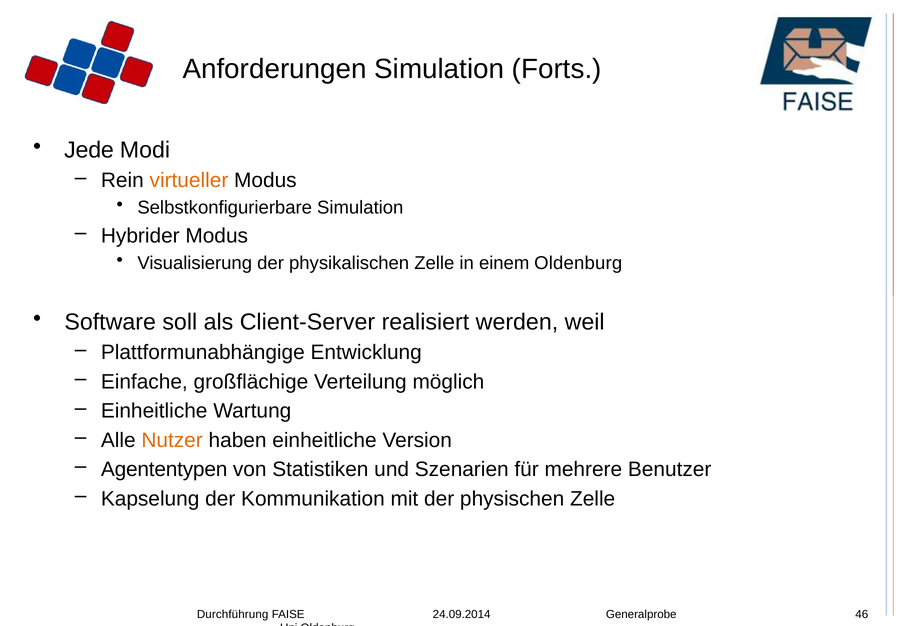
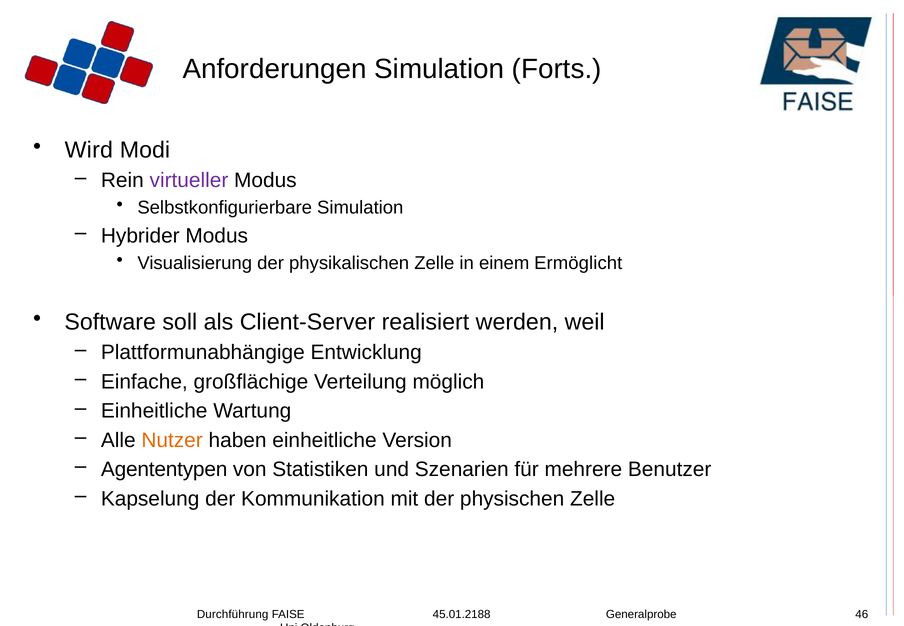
Jede: Jede -> Wird
virtueller colour: orange -> purple
einem Oldenburg: Oldenburg -> Ermöglicht
24.09.2014: 24.09.2014 -> 45.01.2188
